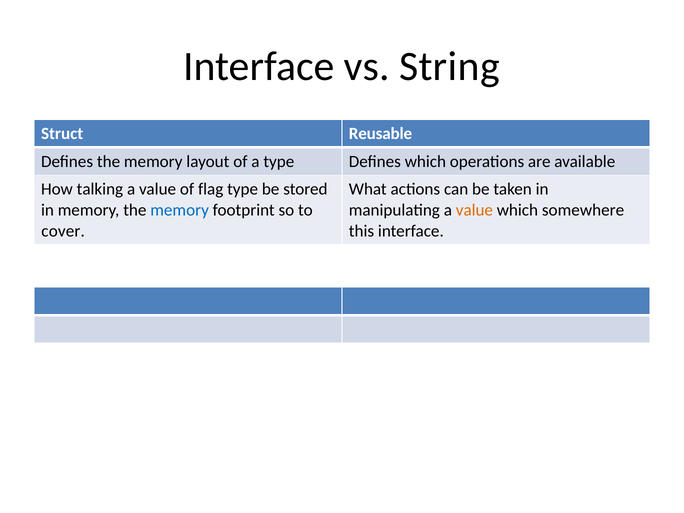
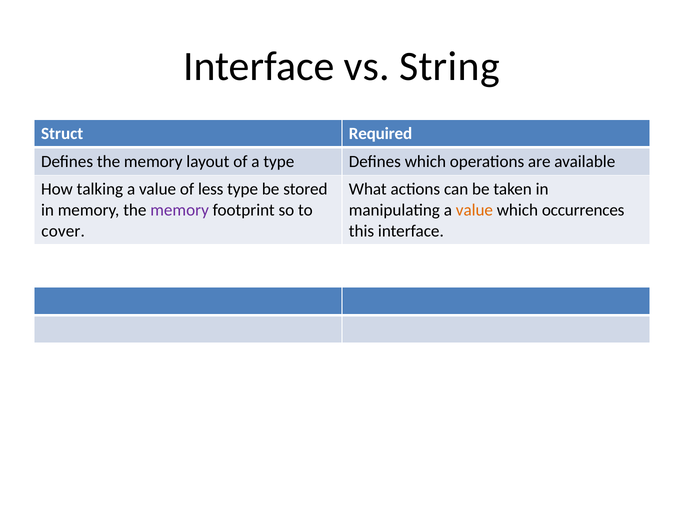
Reusable: Reusable -> Required
flag: flag -> less
memory at (180, 210) colour: blue -> purple
somewhere: somewhere -> occurrences
